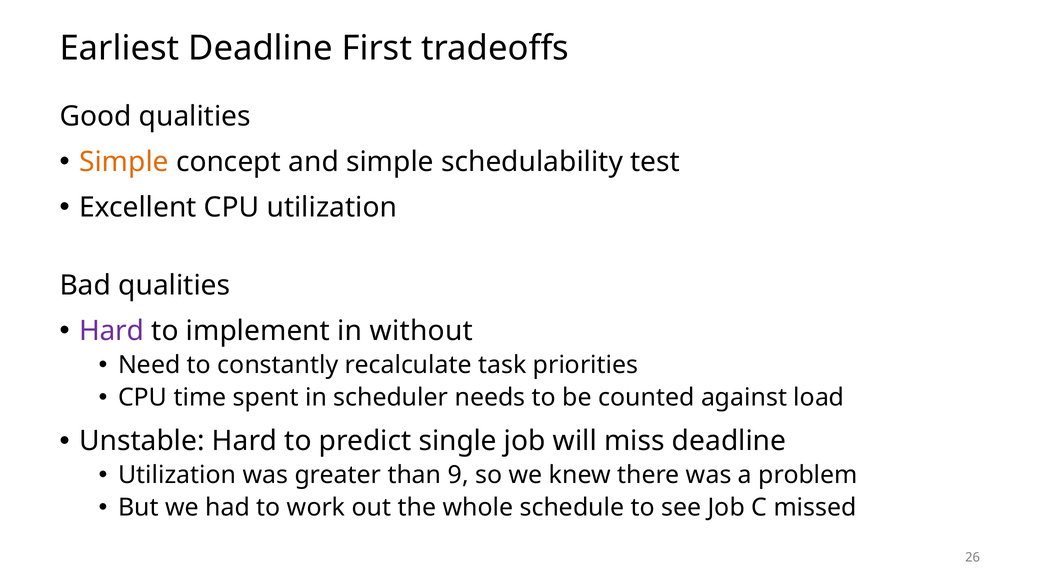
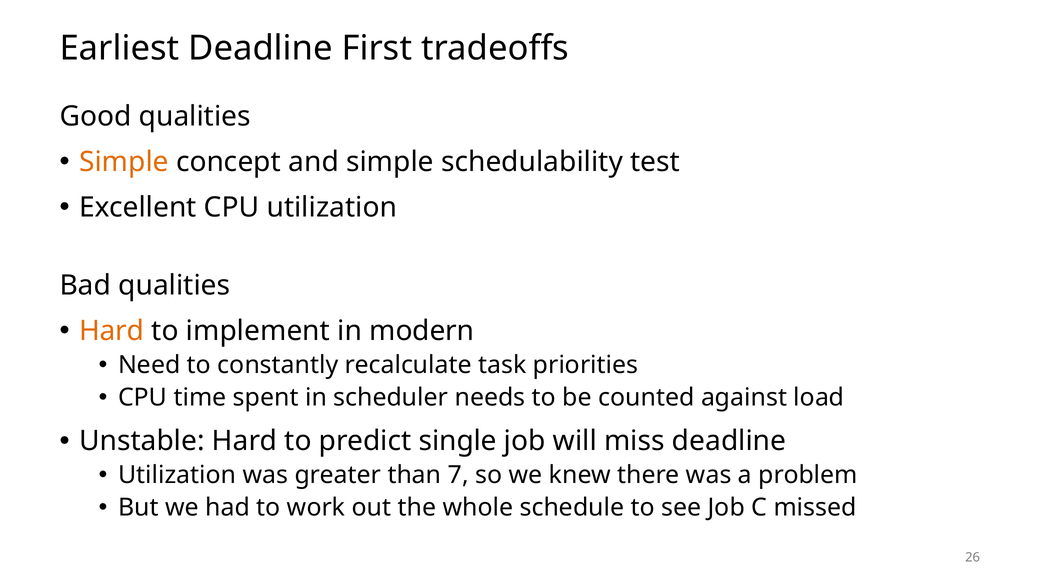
Hard at (112, 331) colour: purple -> orange
without: without -> modern
9: 9 -> 7
